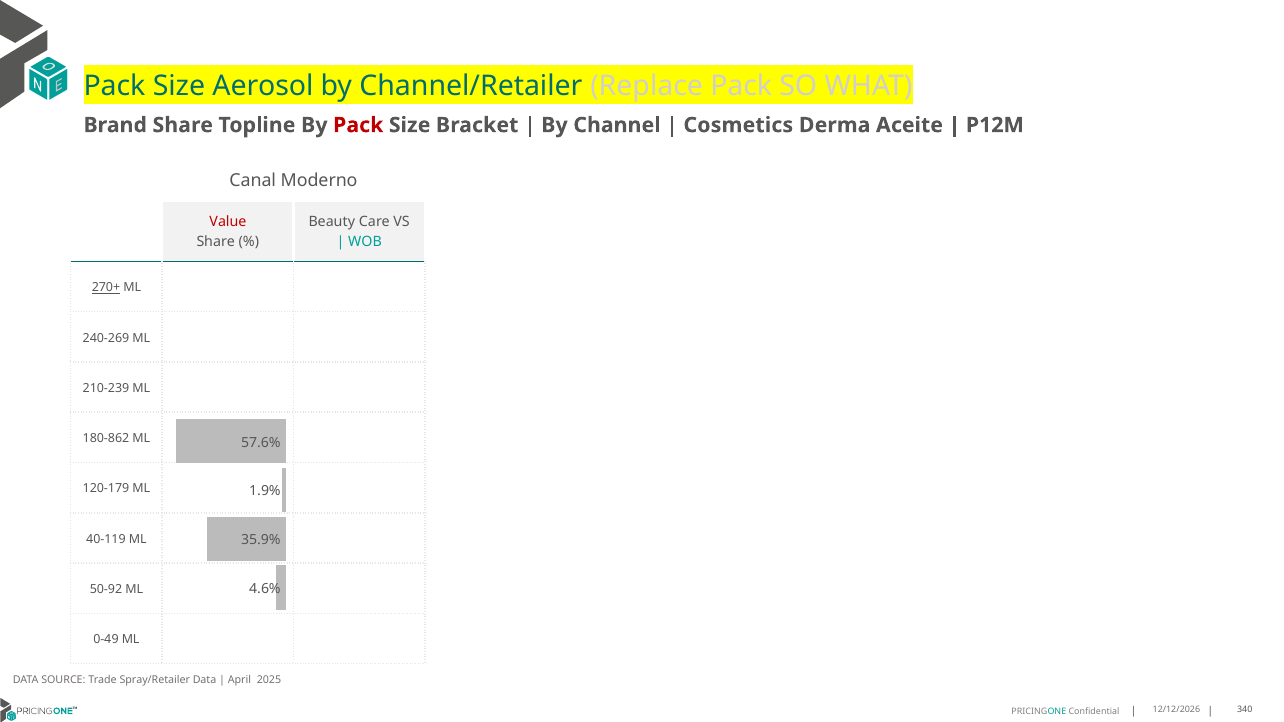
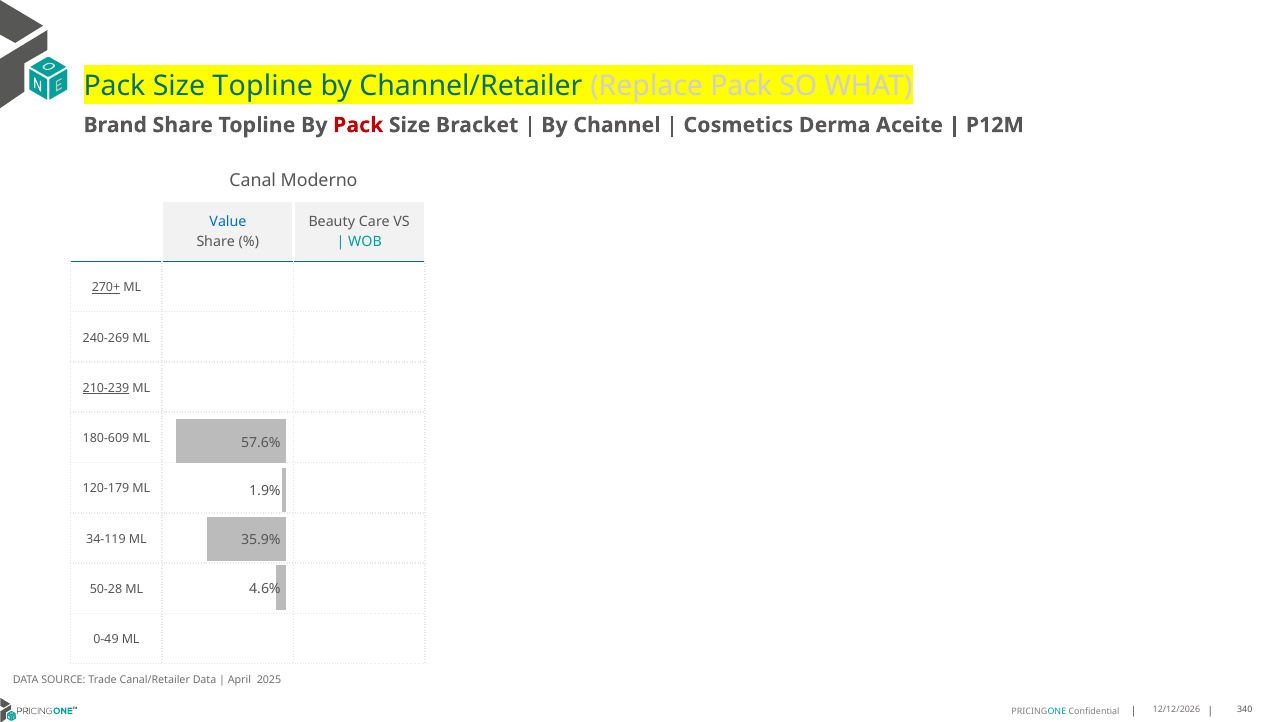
Size Aerosol: Aerosol -> Topline
Value colour: red -> blue
210-239 underline: none -> present
180-862: 180-862 -> 180-609
40-119: 40-119 -> 34-119
50-92: 50-92 -> 50-28
Spray/Retailer: Spray/Retailer -> Canal/Retailer
